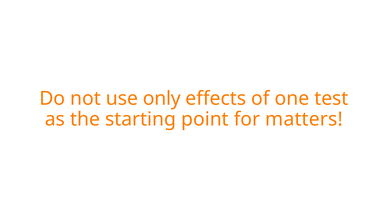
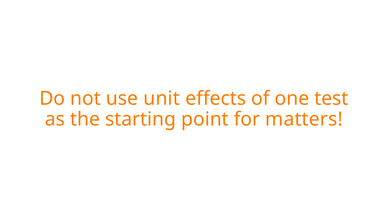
only: only -> unit
